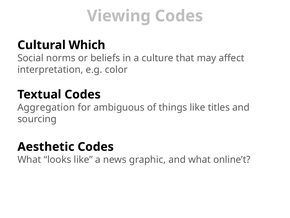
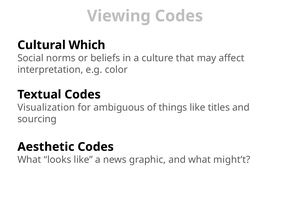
Aggregation: Aggregation -> Visualization
online’t: online’t -> might’t
